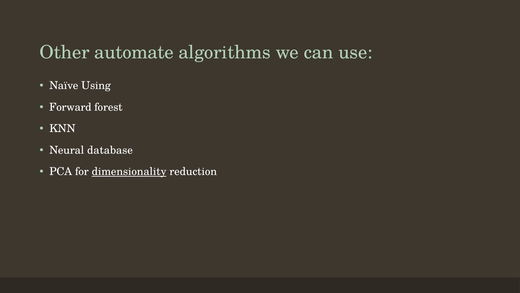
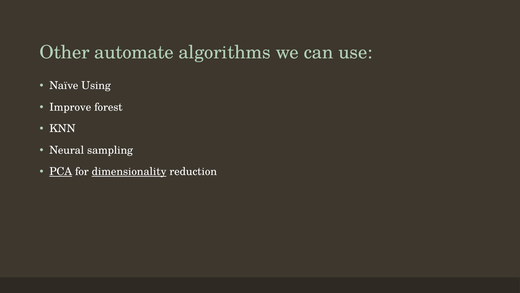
Forward: Forward -> Improve
database: database -> sampling
PCA underline: none -> present
